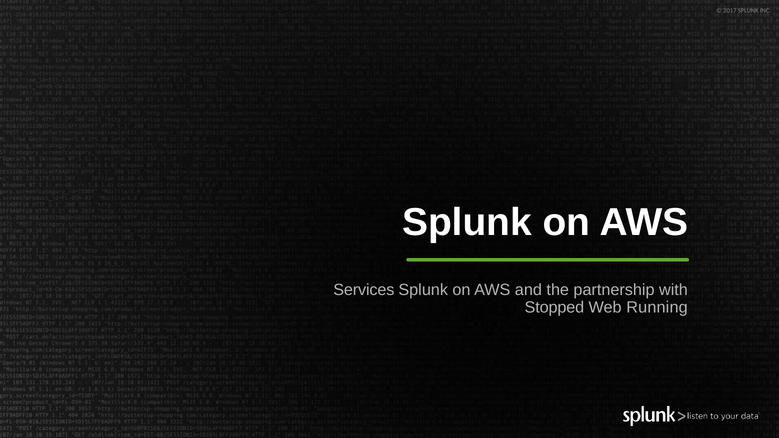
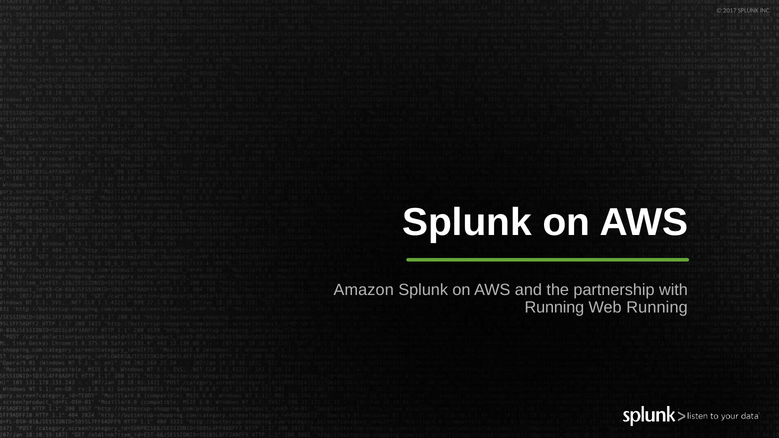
Services: Services -> Amazon
Stopped at (554, 308): Stopped -> Running
